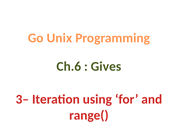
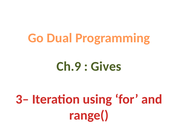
Unix: Unix -> Dual
Ch.6: Ch.6 -> Ch.9
